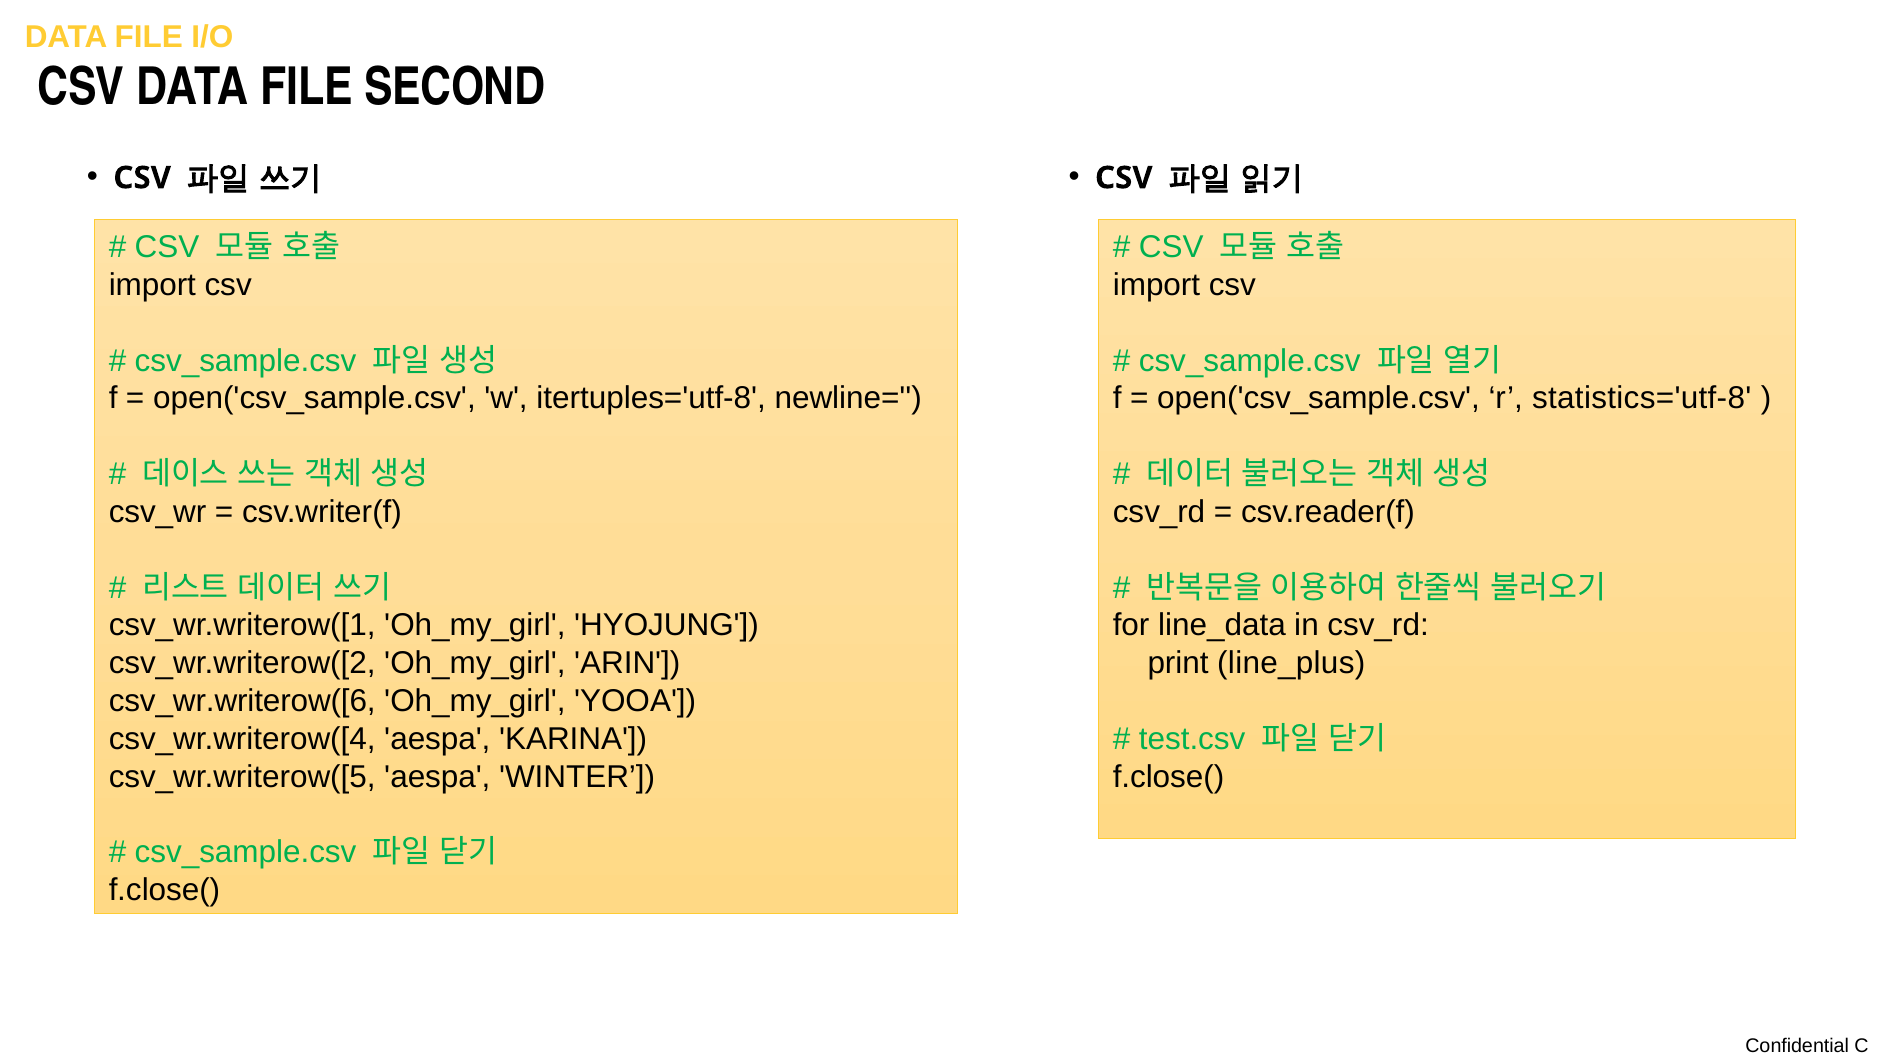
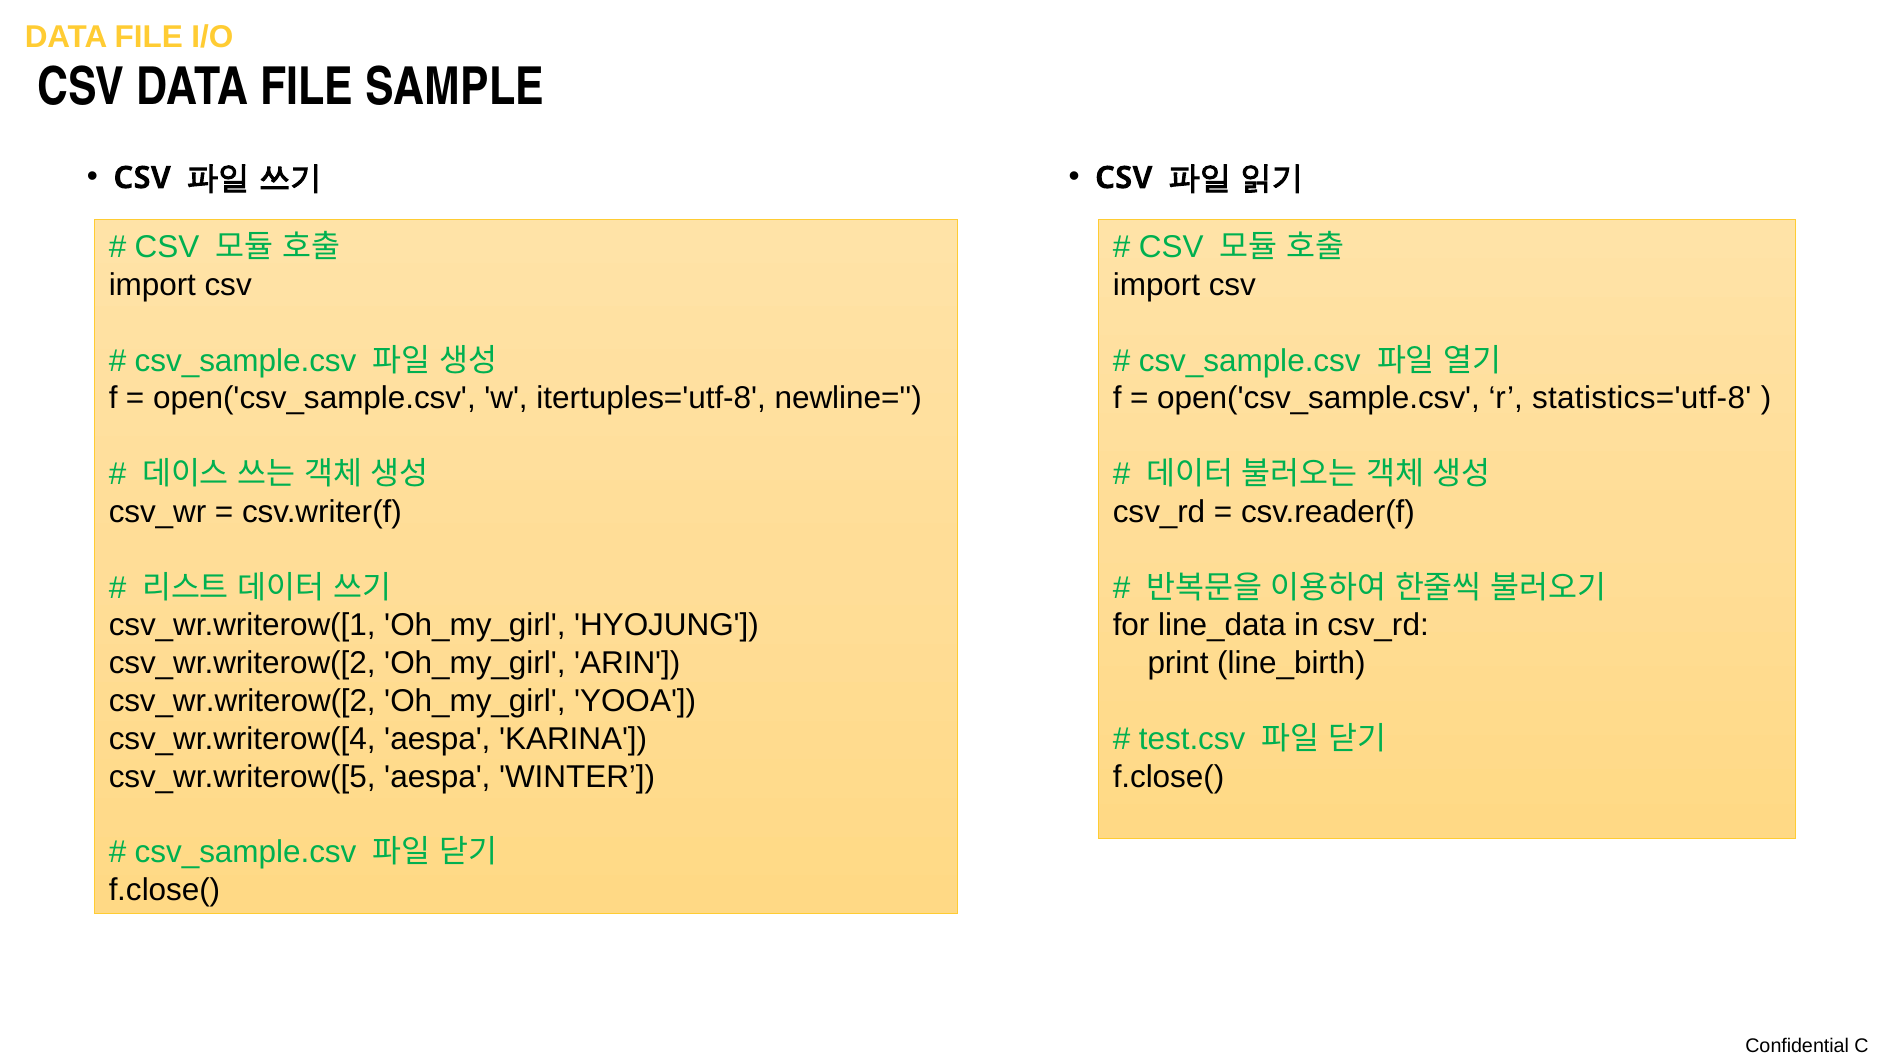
SECOND: SECOND -> SAMPLE
line_plus: line_plus -> line_birth
csv_wr.writerow([6 at (242, 701): csv_wr.writerow([6 -> csv_wr.writerow([2
